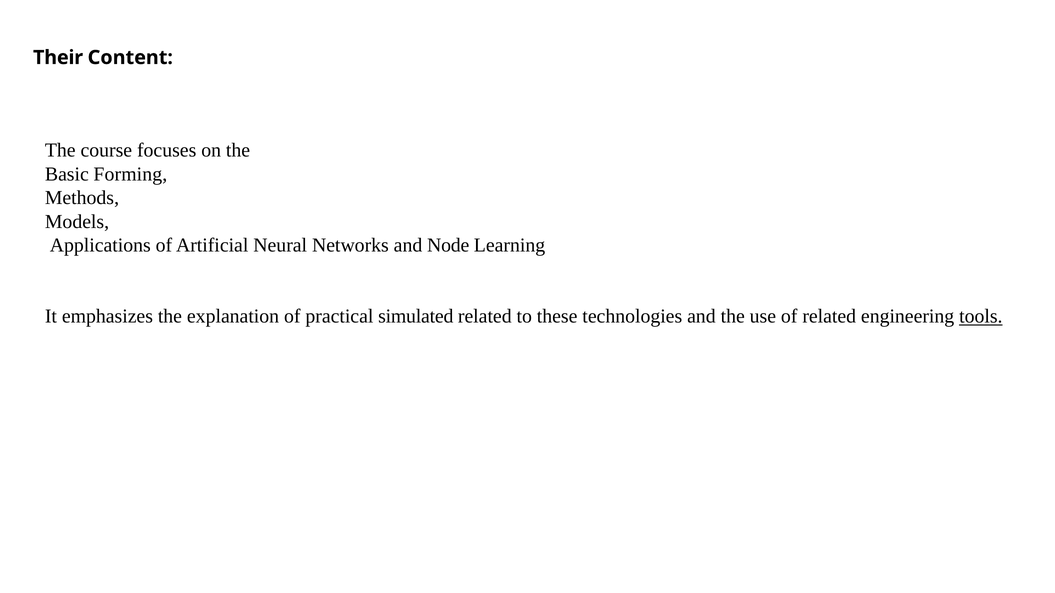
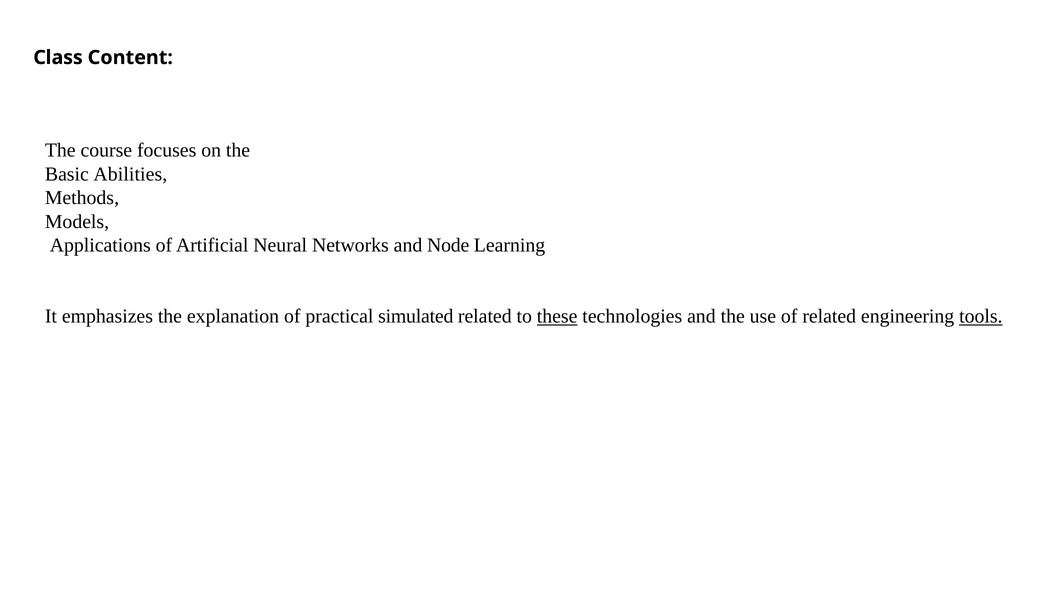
Their: Their -> Class
Forming: Forming -> Abilities
these underline: none -> present
